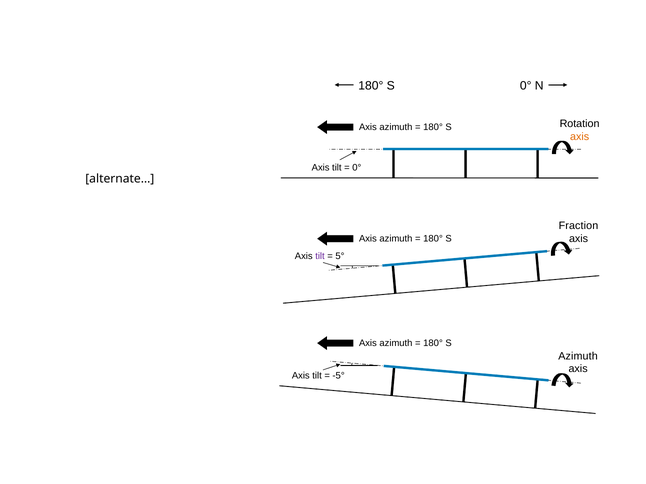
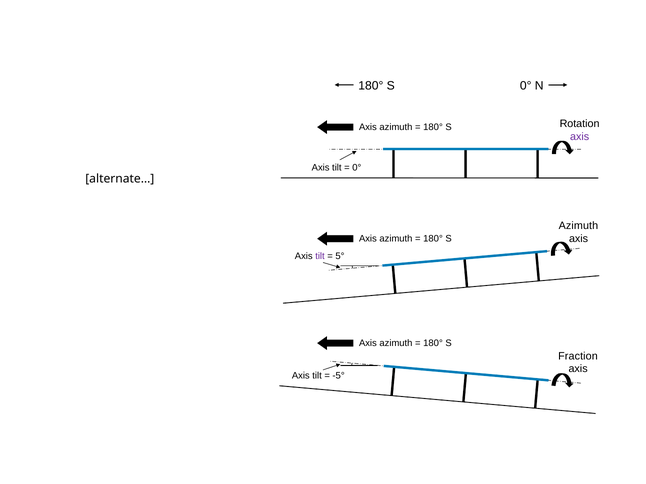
axis at (580, 137) colour: orange -> purple
Fraction at (578, 226): Fraction -> Azimuth
Azimuth at (578, 356): Azimuth -> Fraction
